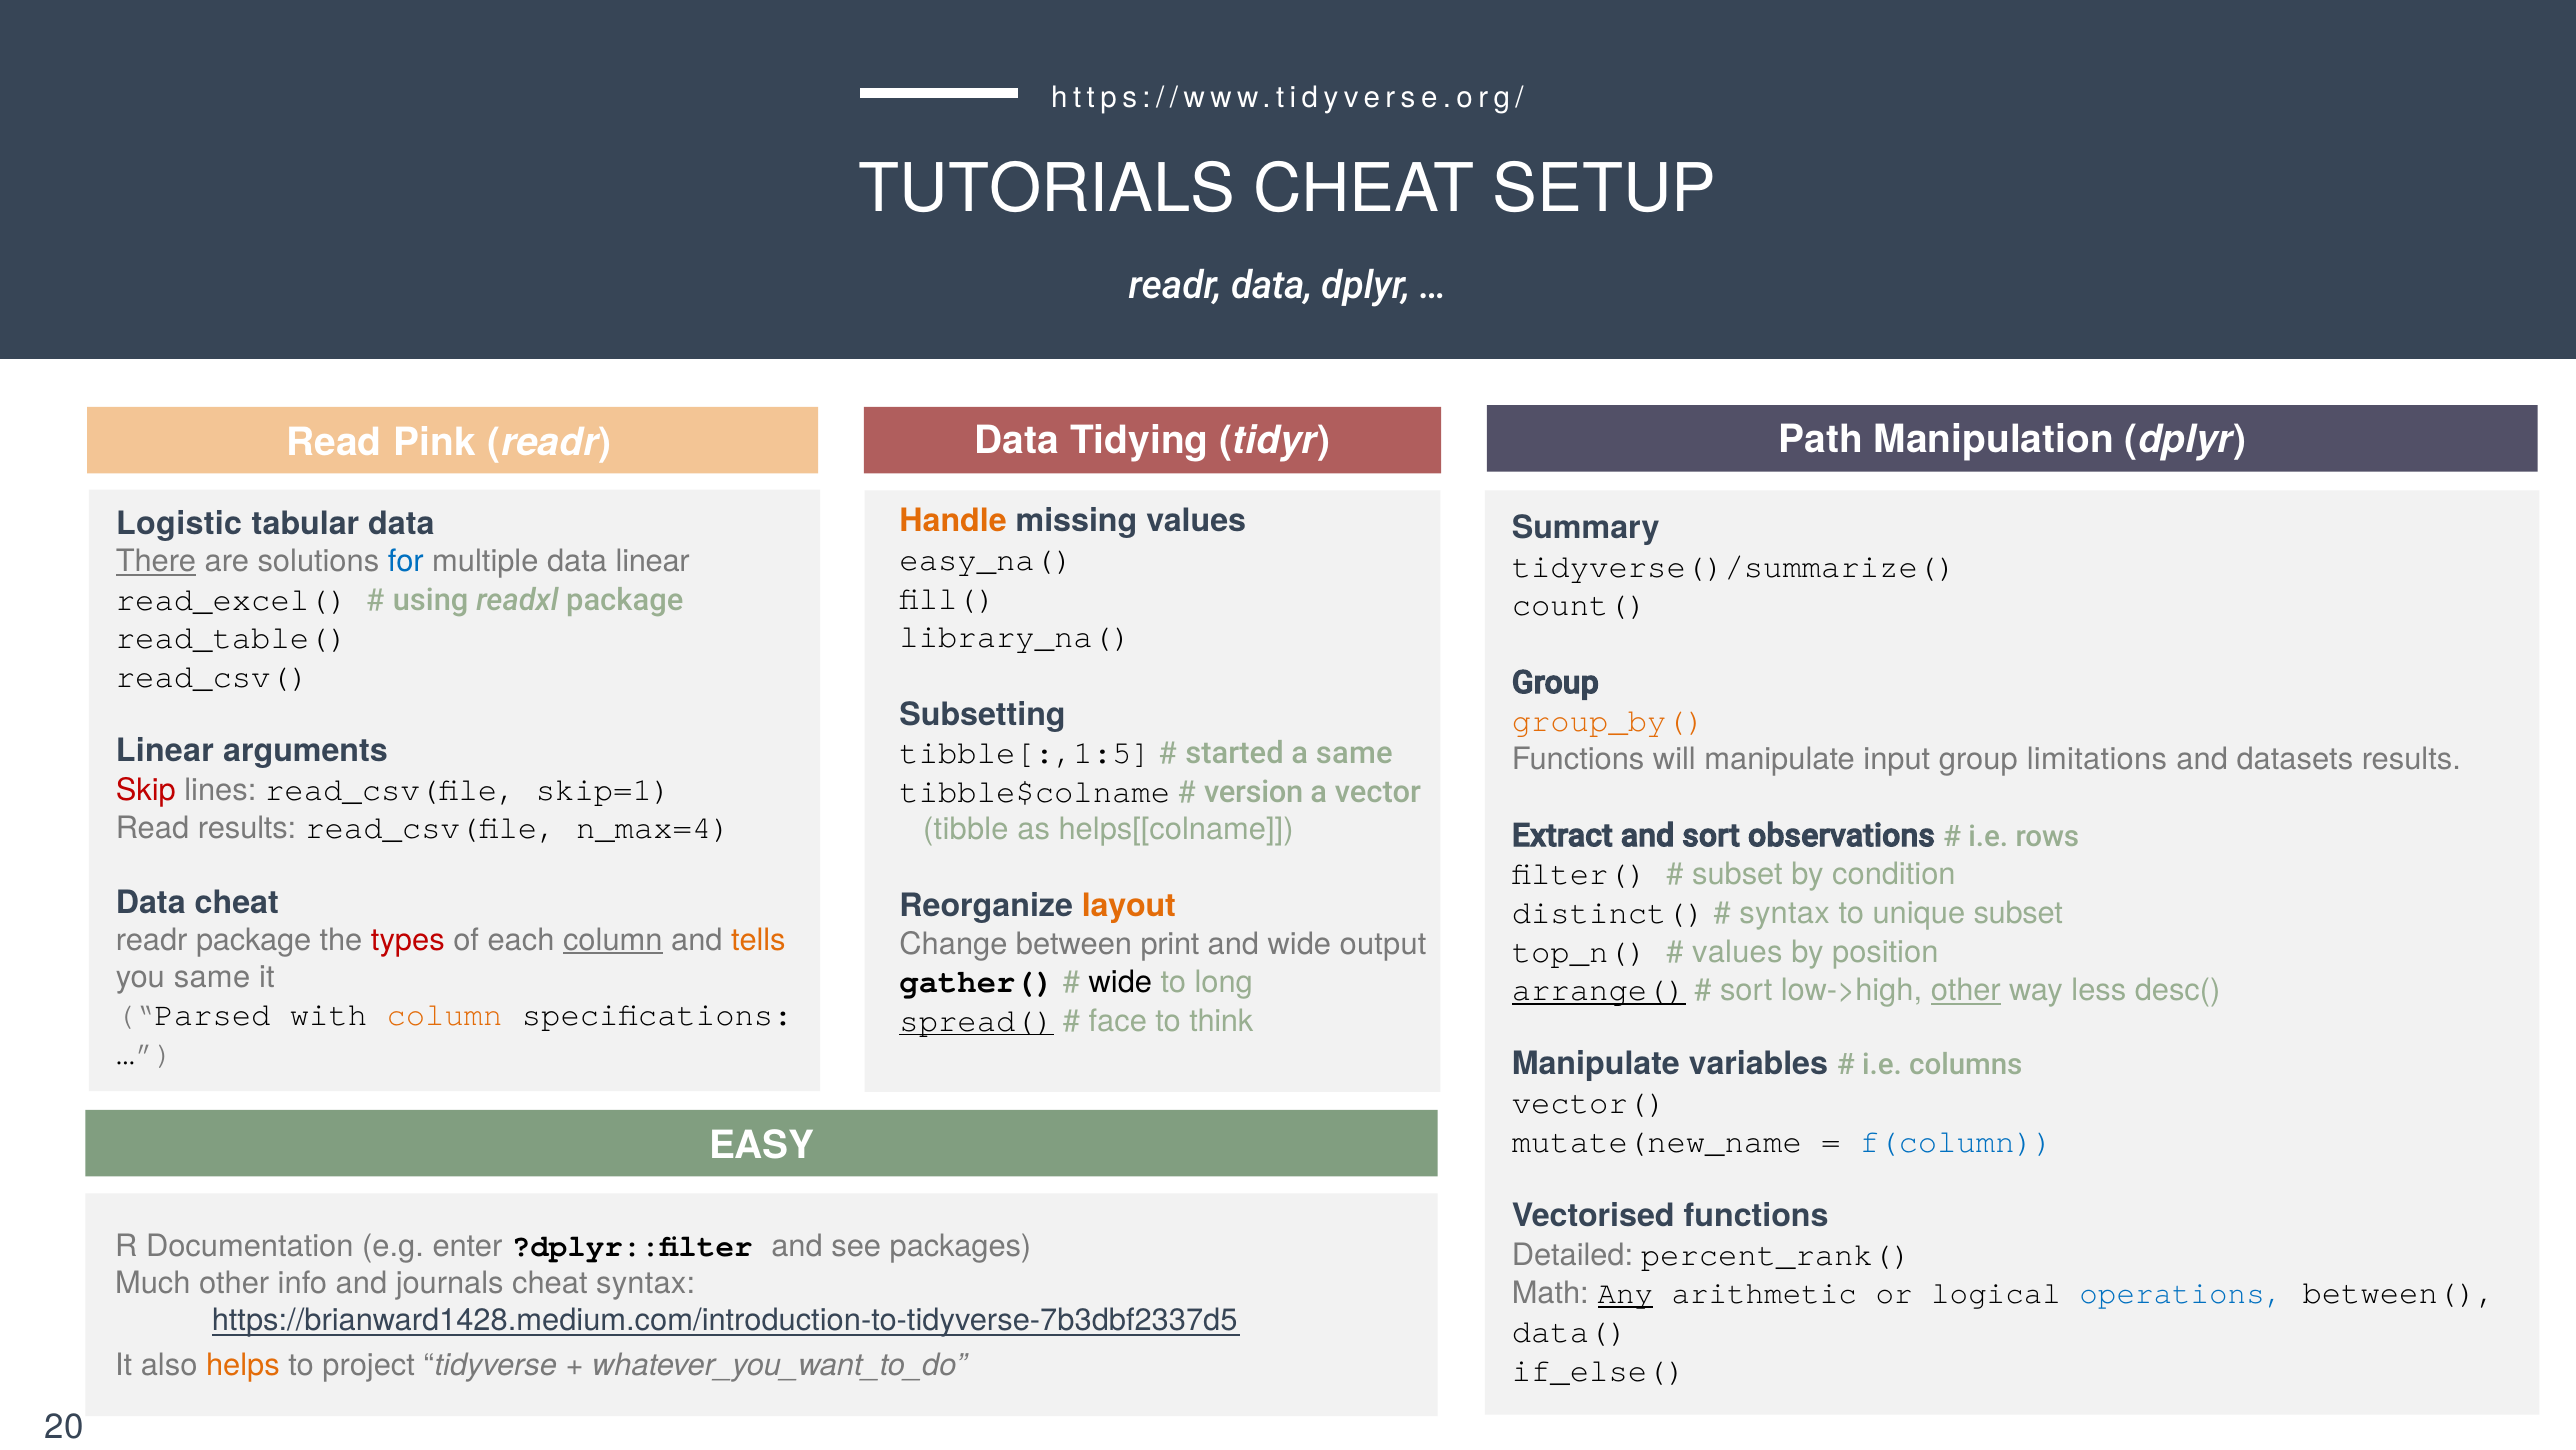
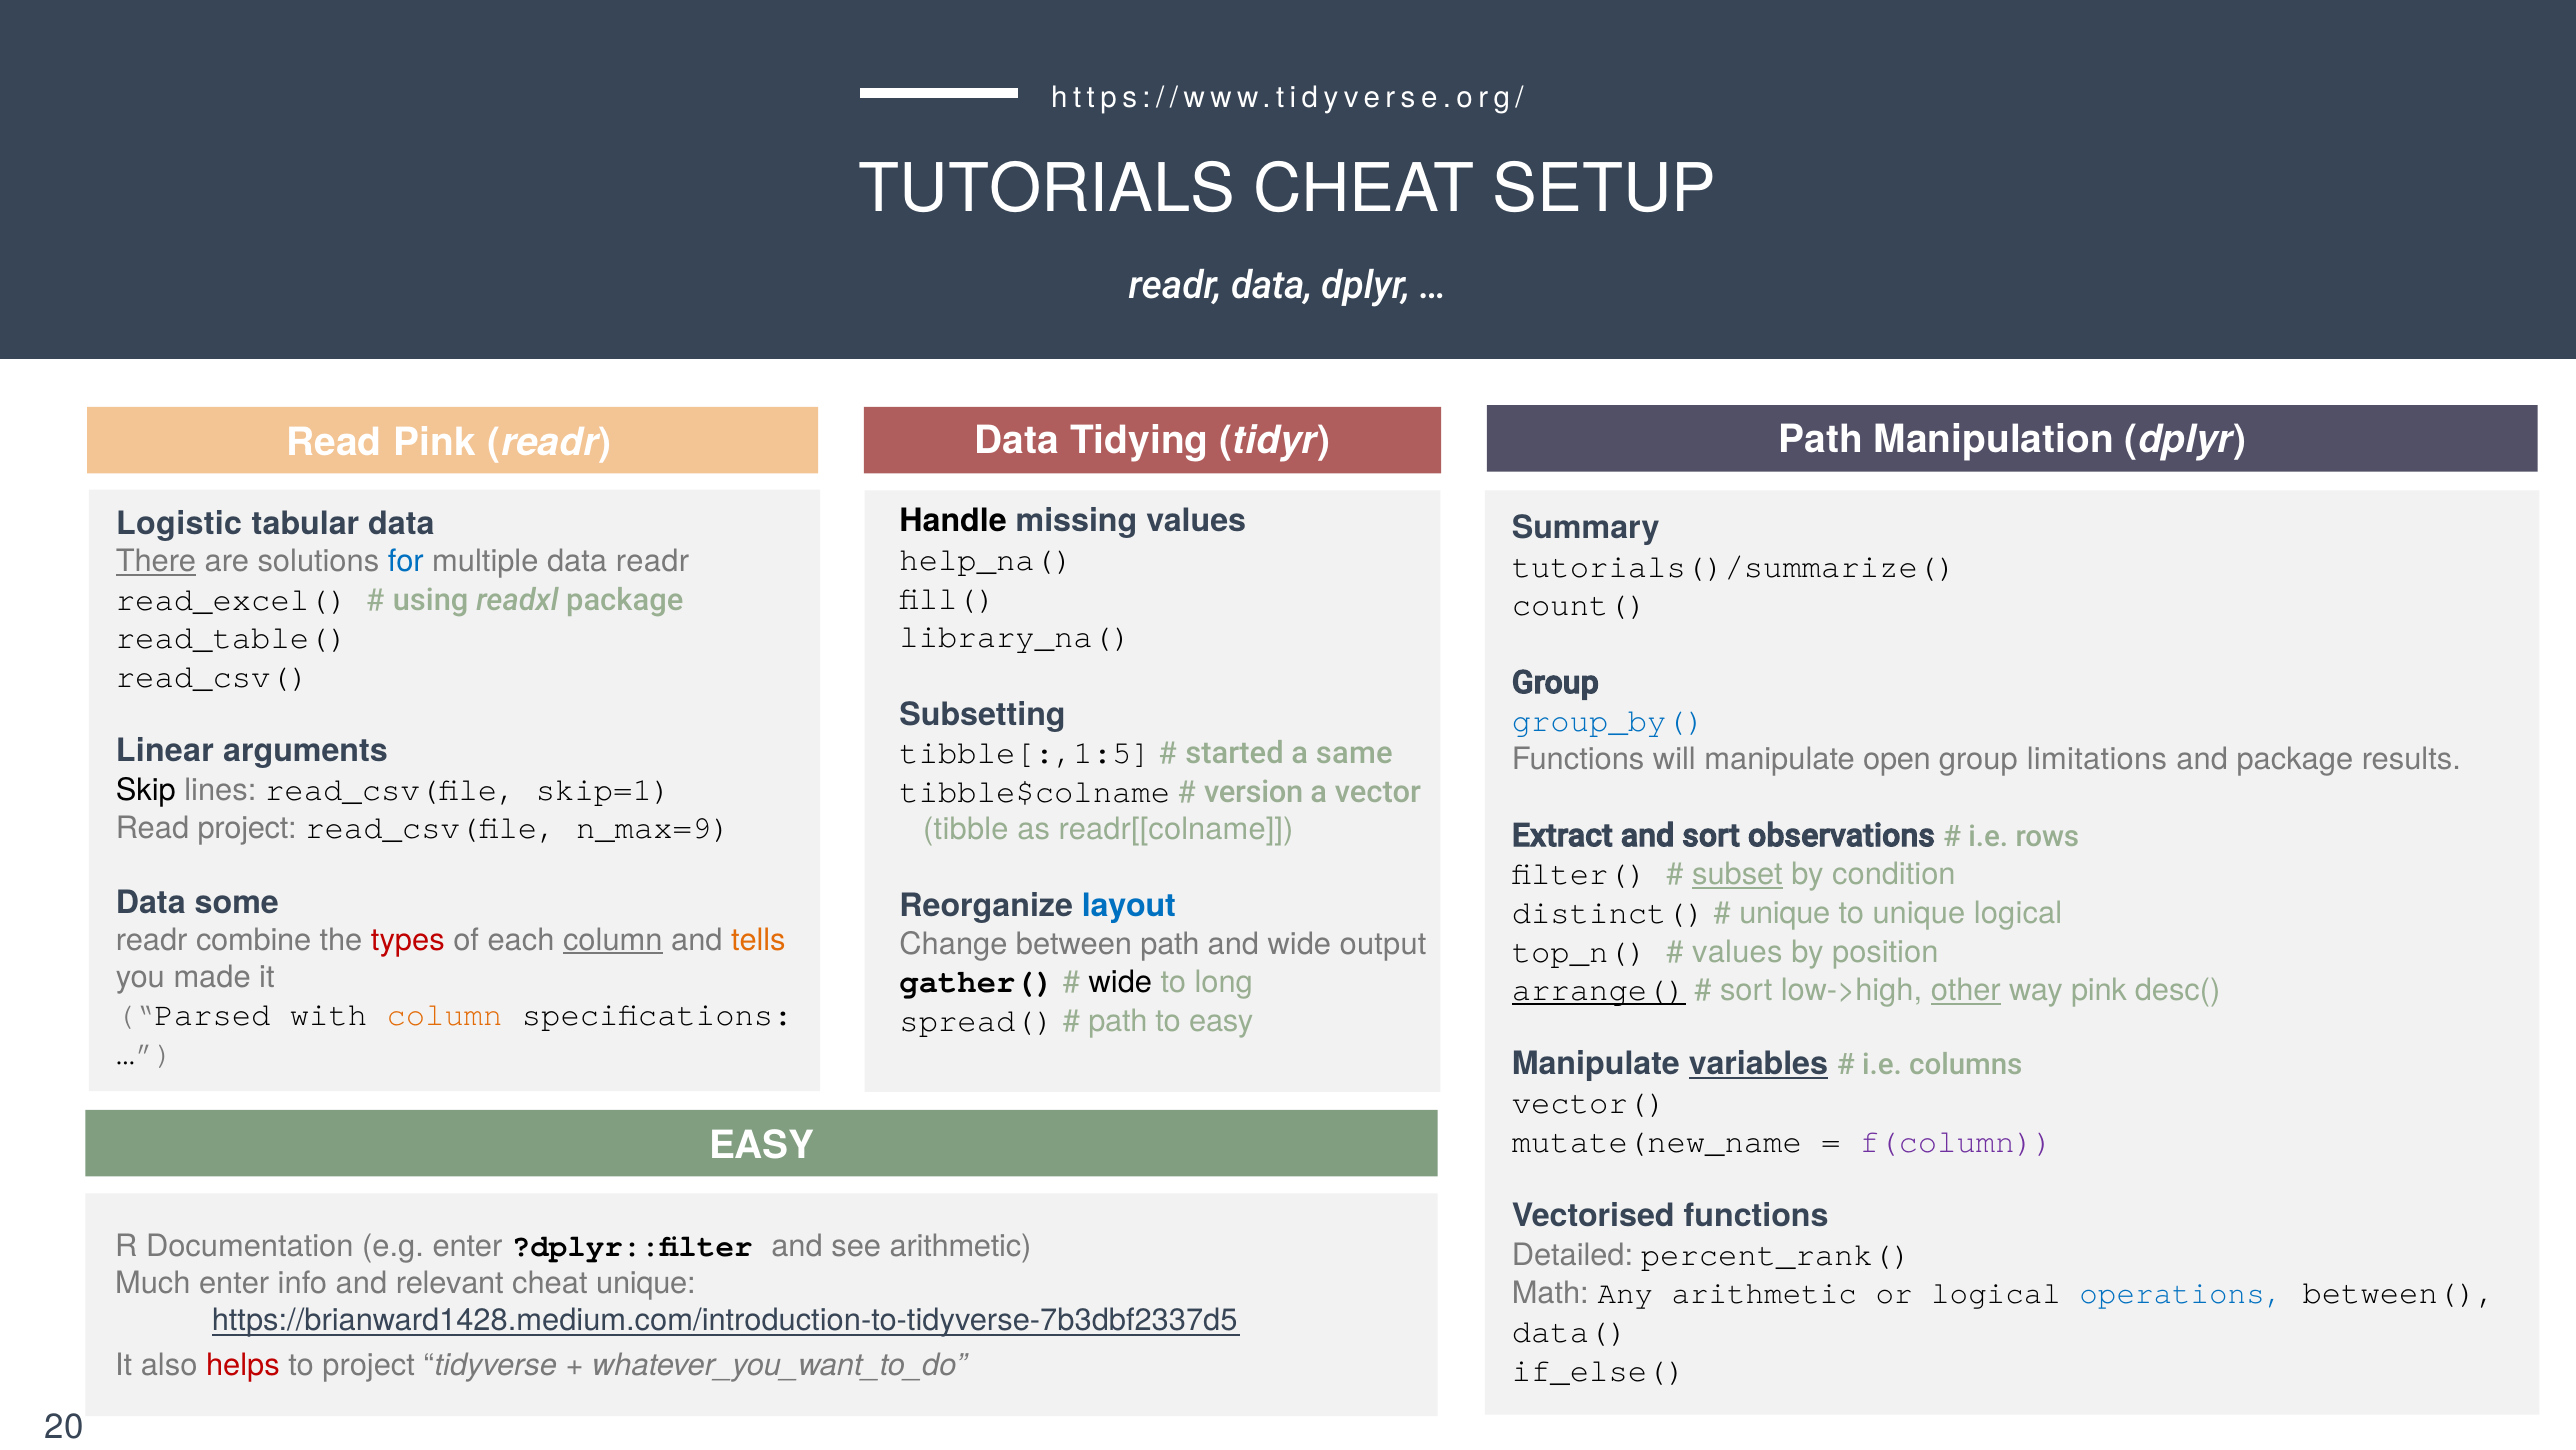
Handle colour: orange -> black
easy_na(: easy_na( -> help_na(
data linear: linear -> readr
tidyverse()/summarize(: tidyverse()/summarize( -> tutorials()/summarize(
group_by( colour: orange -> blue
input: input -> open
and datasets: datasets -> package
Skip colour: red -> black
Read results: results -> project
n_max=4: n_max=4 -> n_max=9
helps[[colname: helps[[colname -> readr[[colname
subset at (1737, 874) underline: none -> present
Data cheat: cheat -> some
layout colour: orange -> blue
syntax at (1785, 913): syntax -> unique
unique subset: subset -> logical
readr package: package -> combine
between print: print -> path
you same: same -> made
way less: less -> pink
spread( underline: present -> none
face at (1118, 1021): face -> path
to think: think -> easy
variables underline: none -> present
f(column colour: blue -> purple
see packages: packages -> arithmetic
Much other: other -> enter
journals: journals -> relevant
cheat syntax: syntax -> unique
Any underline: present -> none
helps colour: orange -> red
